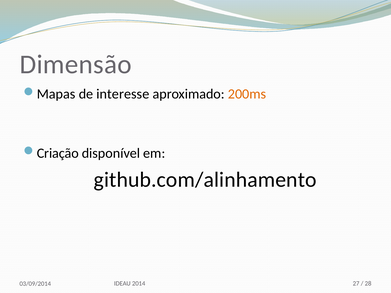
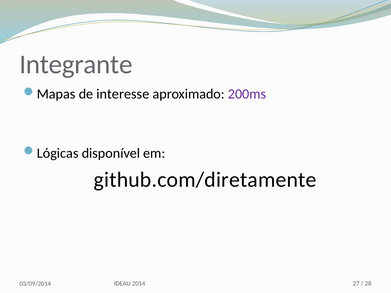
Dimensão: Dimensão -> Integrante
200ms colour: orange -> purple
Criação: Criação -> Lógicas
github.com/alinhamento: github.com/alinhamento -> github.com/diretamente
